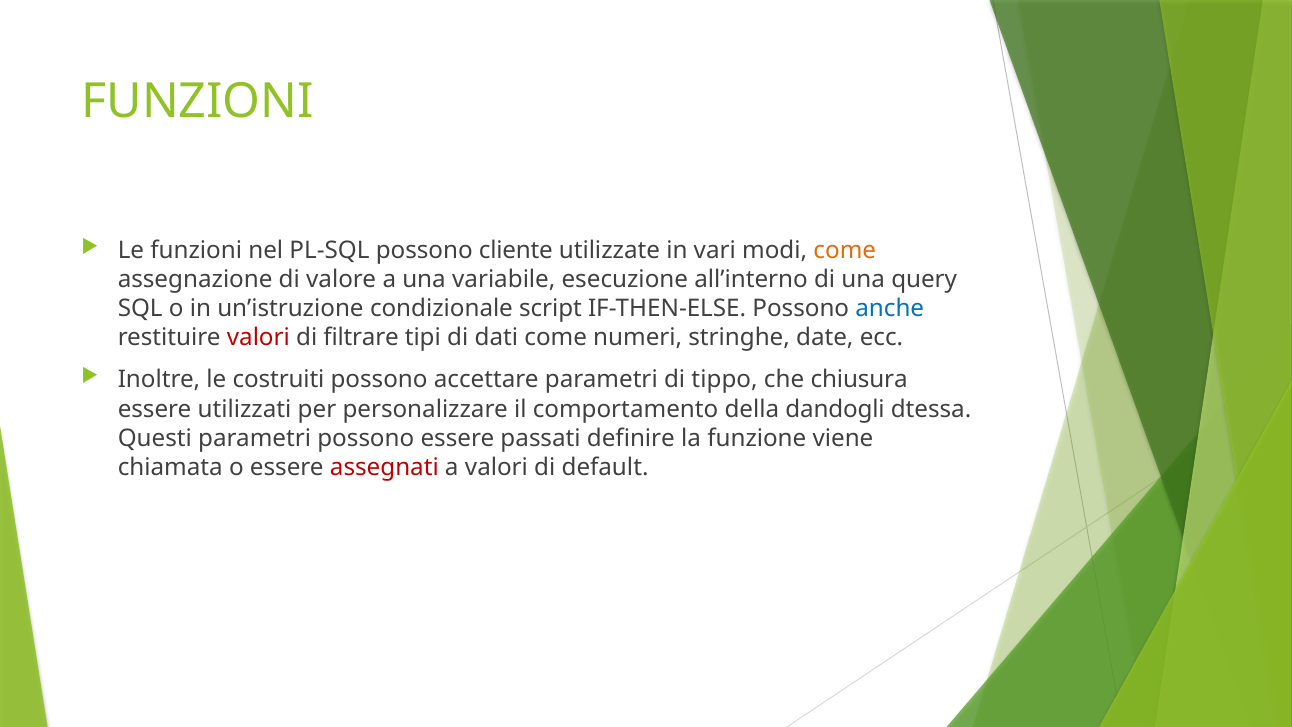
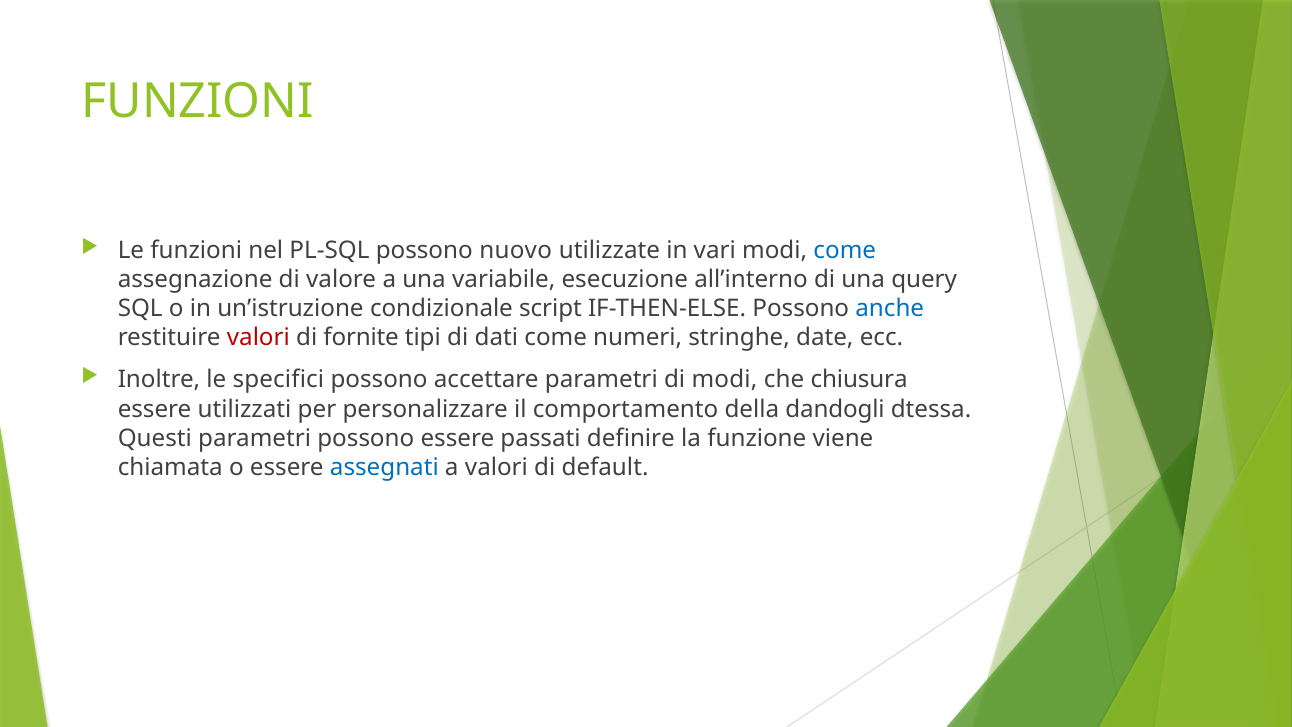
cliente: cliente -> nuovo
come at (845, 250) colour: orange -> blue
filtrare: filtrare -> fornite
costruiti: costruiti -> specifici
di tippo: tippo -> modi
assegnati colour: red -> blue
